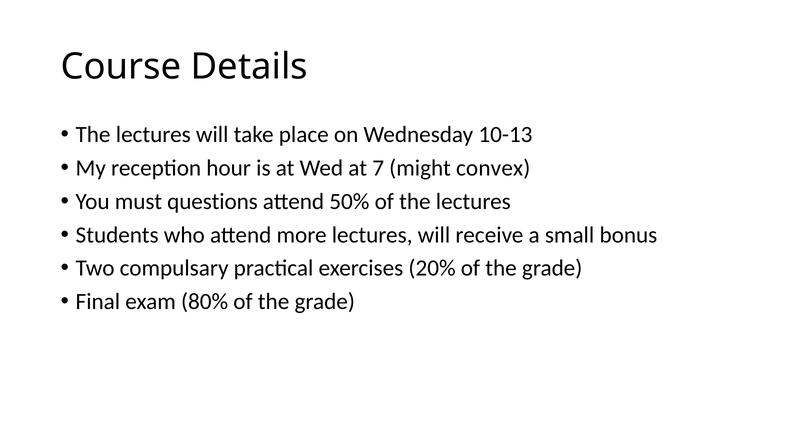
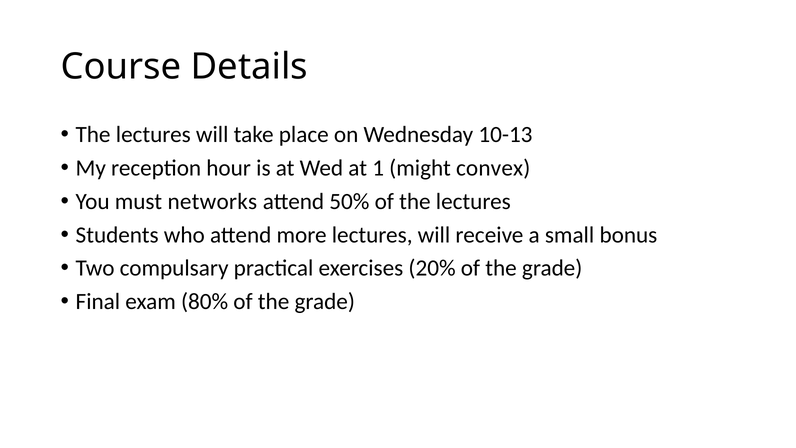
7: 7 -> 1
questions: questions -> networks
